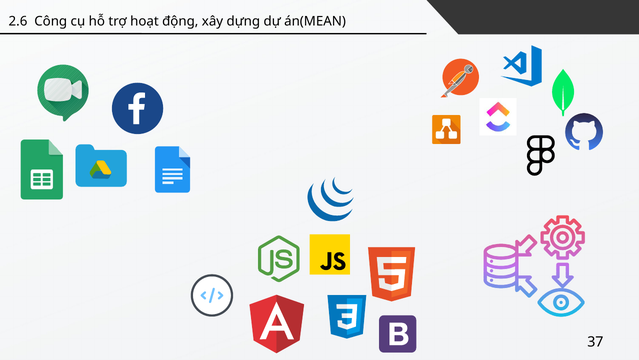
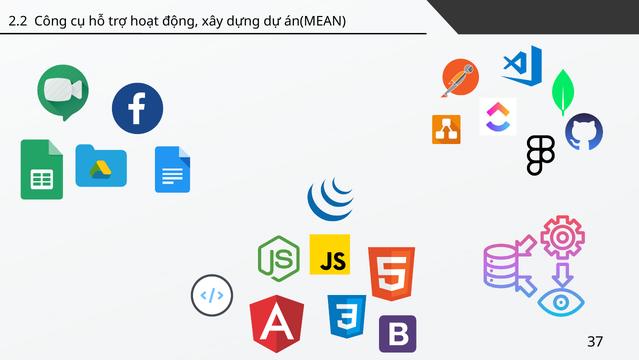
2.6: 2.6 -> 2.2
